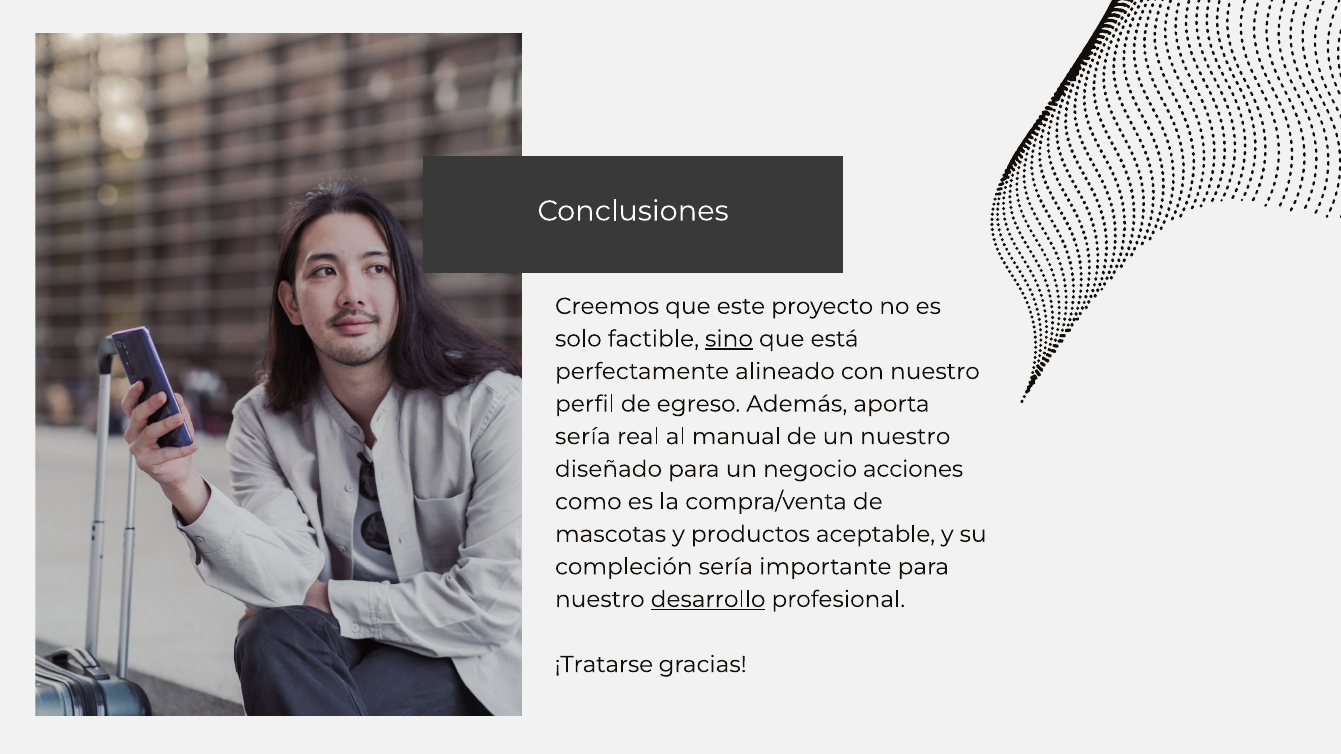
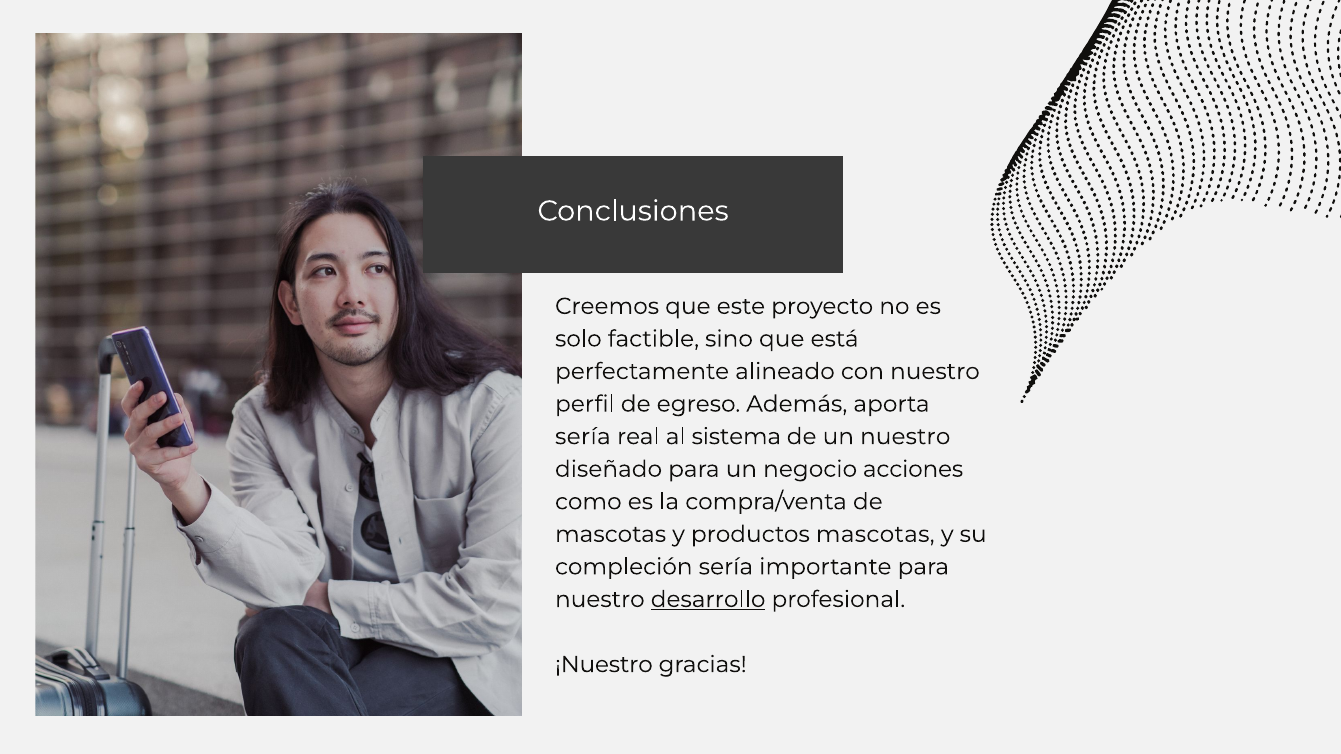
sino underline: present -> none
manual: manual -> sistema
productos aceptable: aceptable -> mascotas
¡Tratarse: ¡Tratarse -> ¡Nuestro
